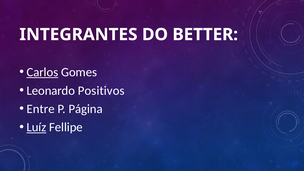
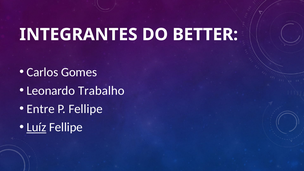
Carlos underline: present -> none
Positivos: Positivos -> Trabalho
P Página: Página -> Fellipe
